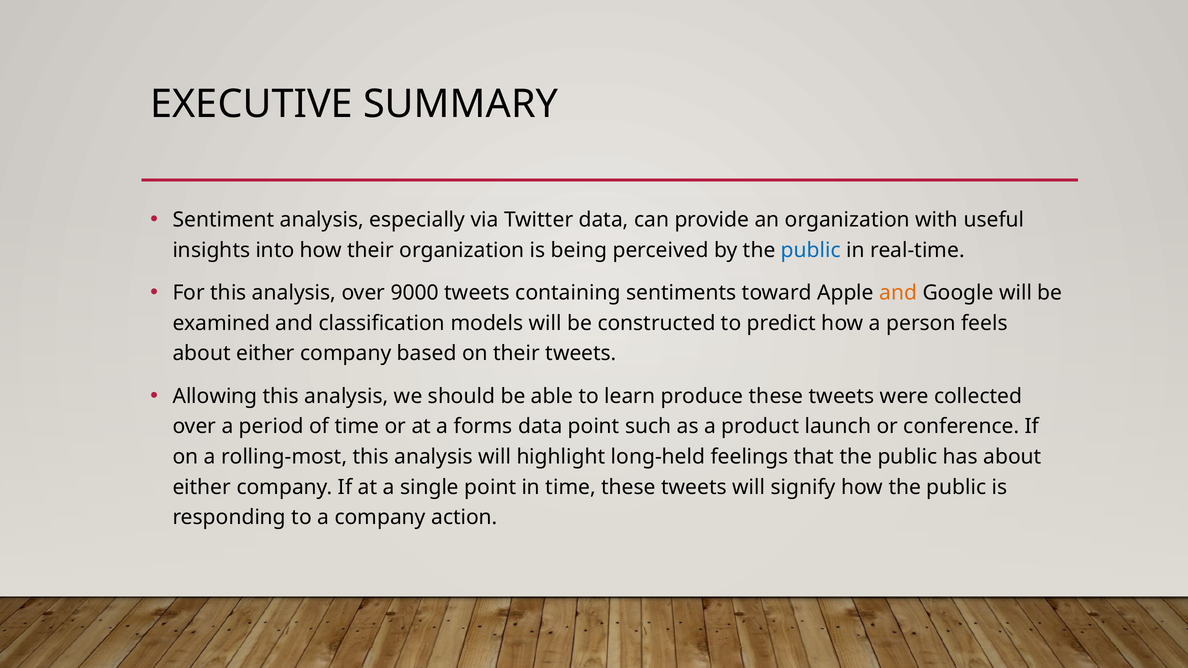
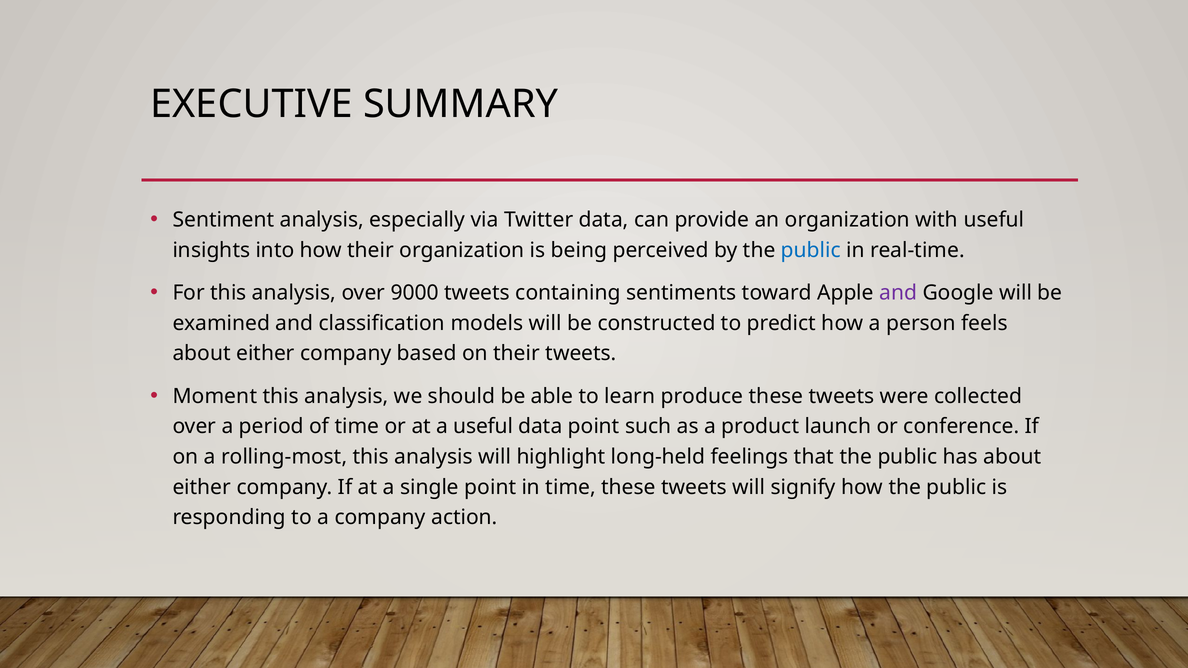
and at (898, 293) colour: orange -> purple
Allowing: Allowing -> Moment
a forms: forms -> useful
